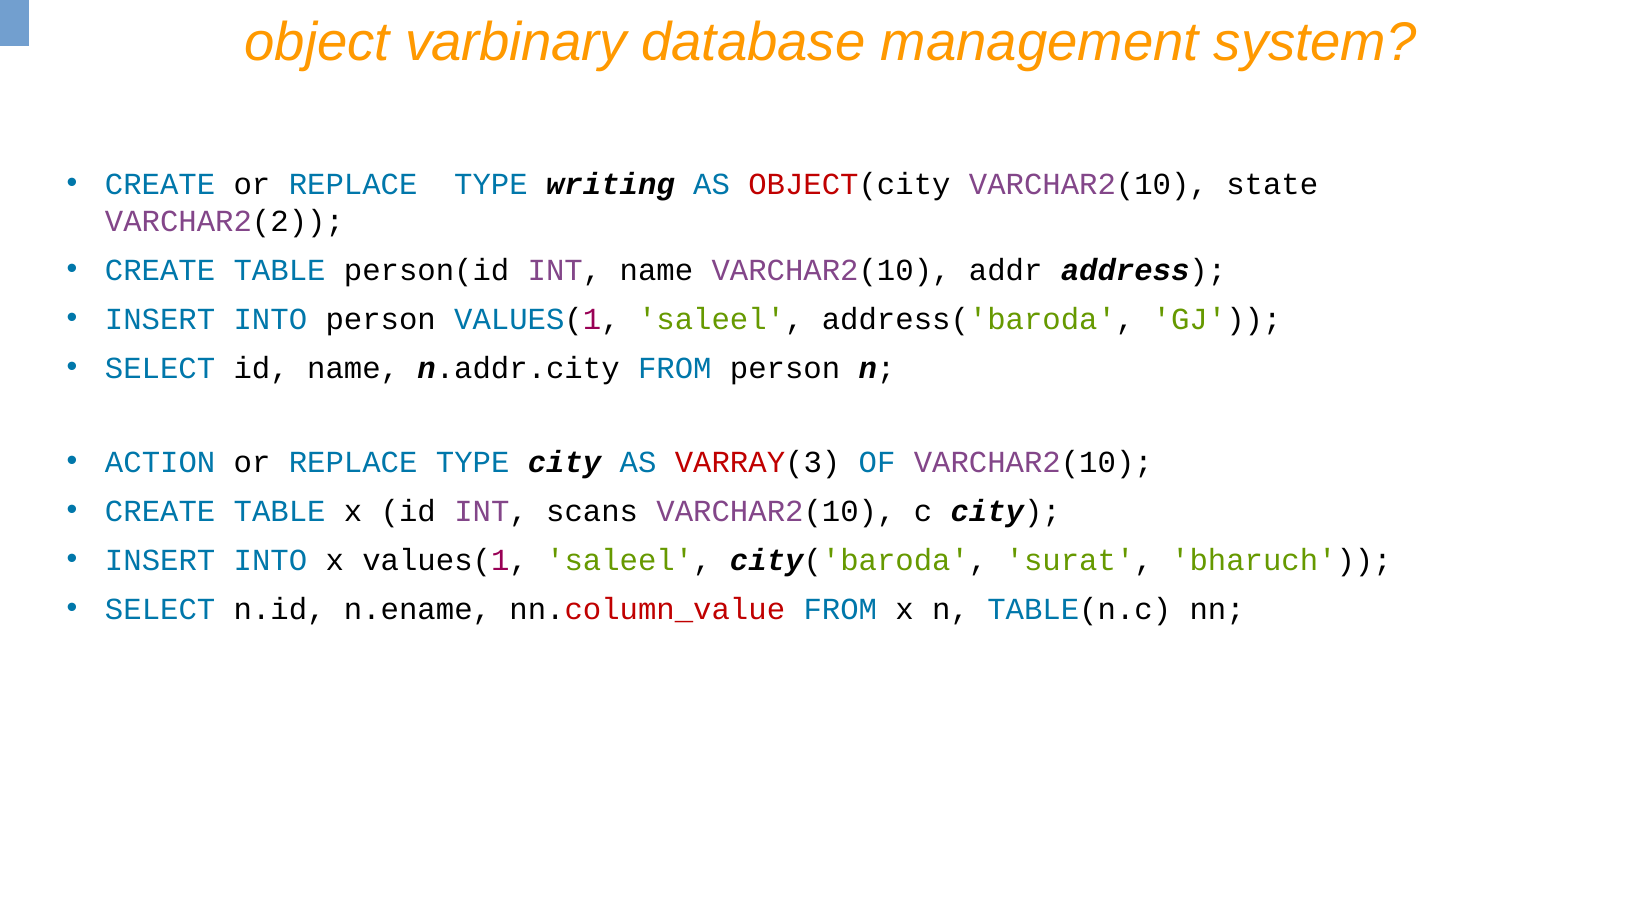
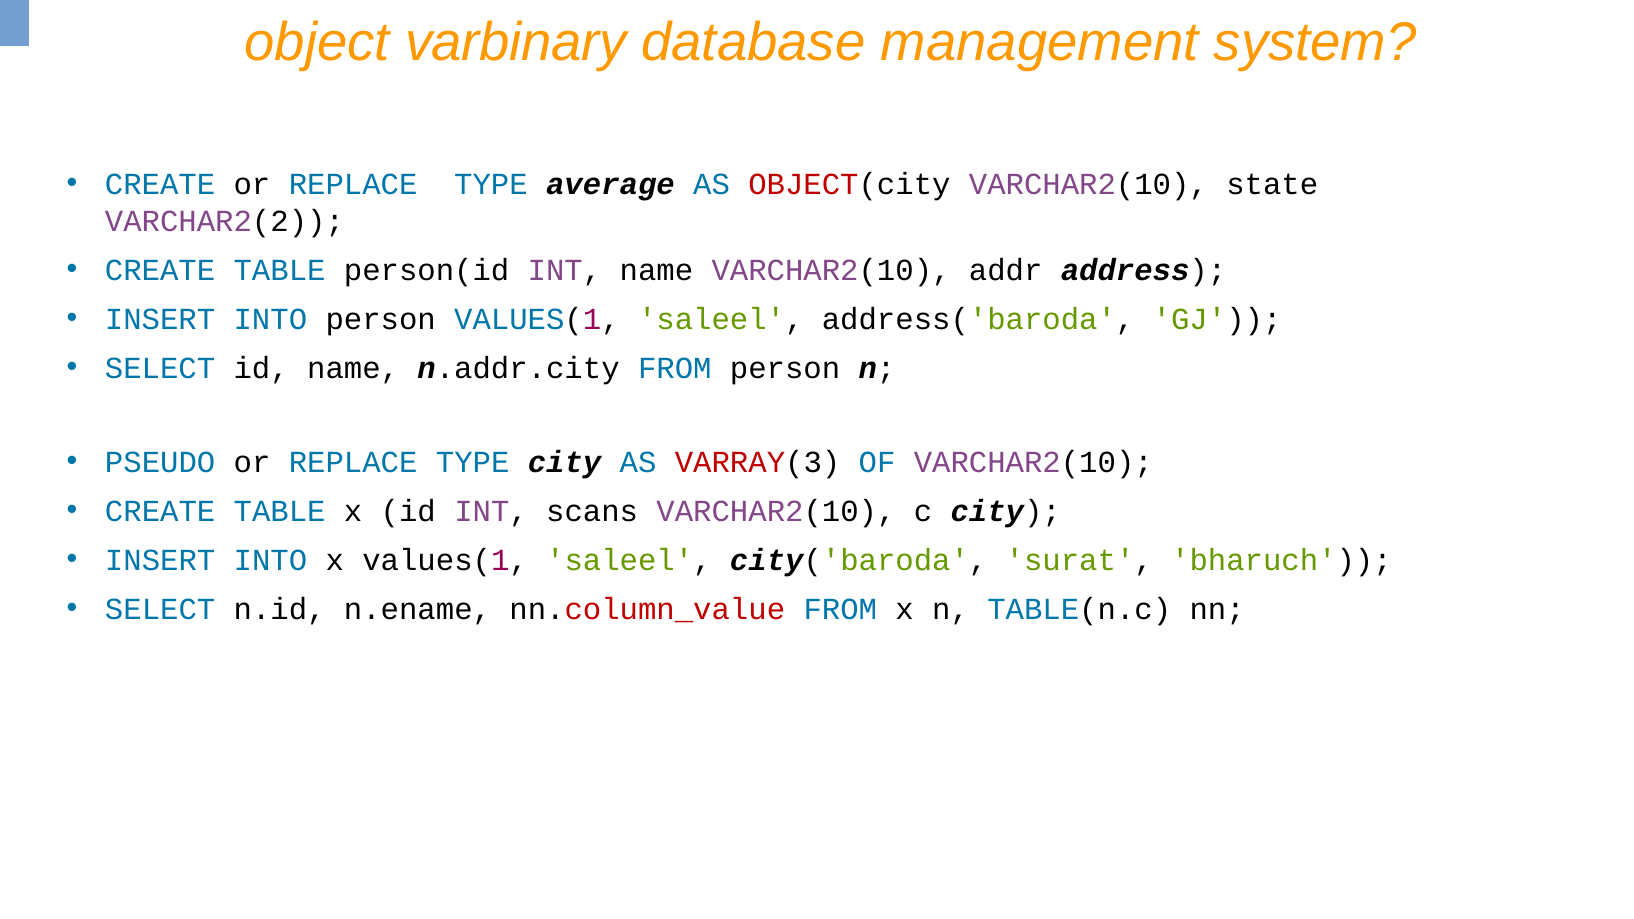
writing: writing -> average
ACTION: ACTION -> PSEUDO
